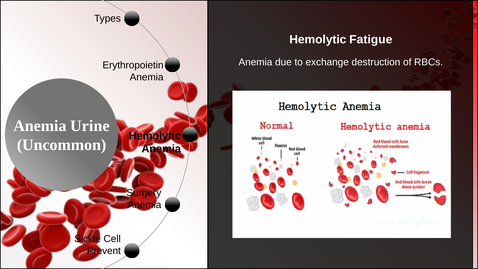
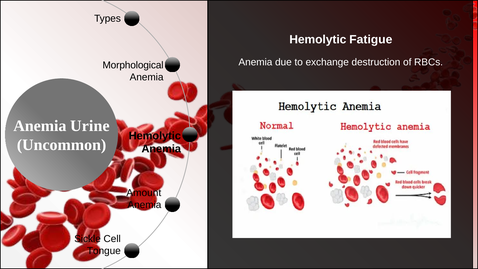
Erythropoietin: Erythropoietin -> Morphological
Surgery: Surgery -> Amount
Prevent: Prevent -> Tongue
